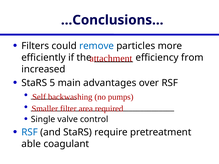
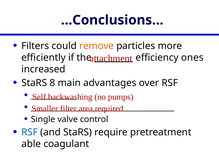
remove colour: blue -> orange
from: from -> ones
5: 5 -> 8
